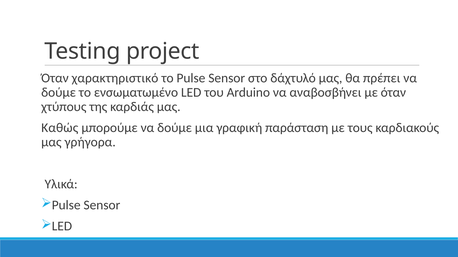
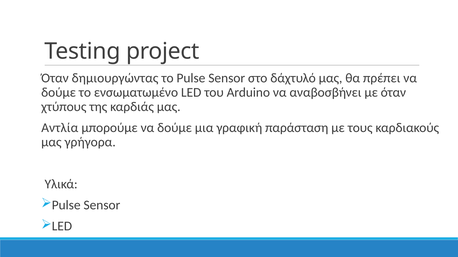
χαρακτηριστικό: χαρακτηριστικό -> δημιουργώντας
Καθώς: Καθώς -> Αντλία
